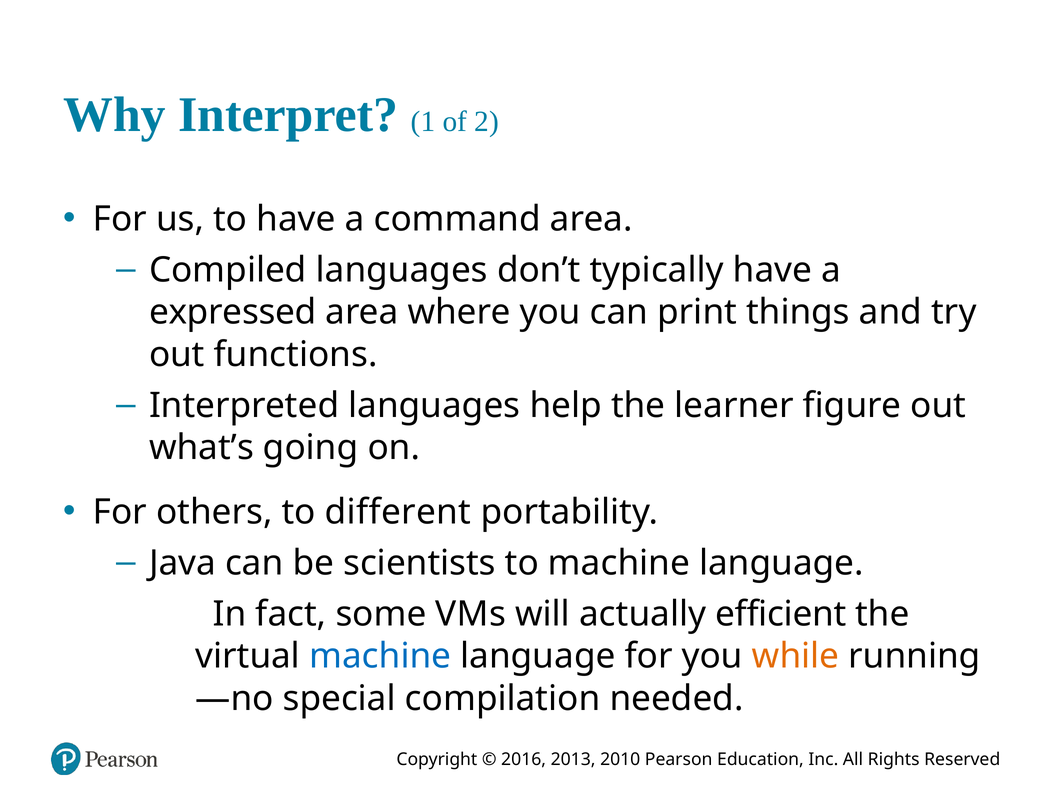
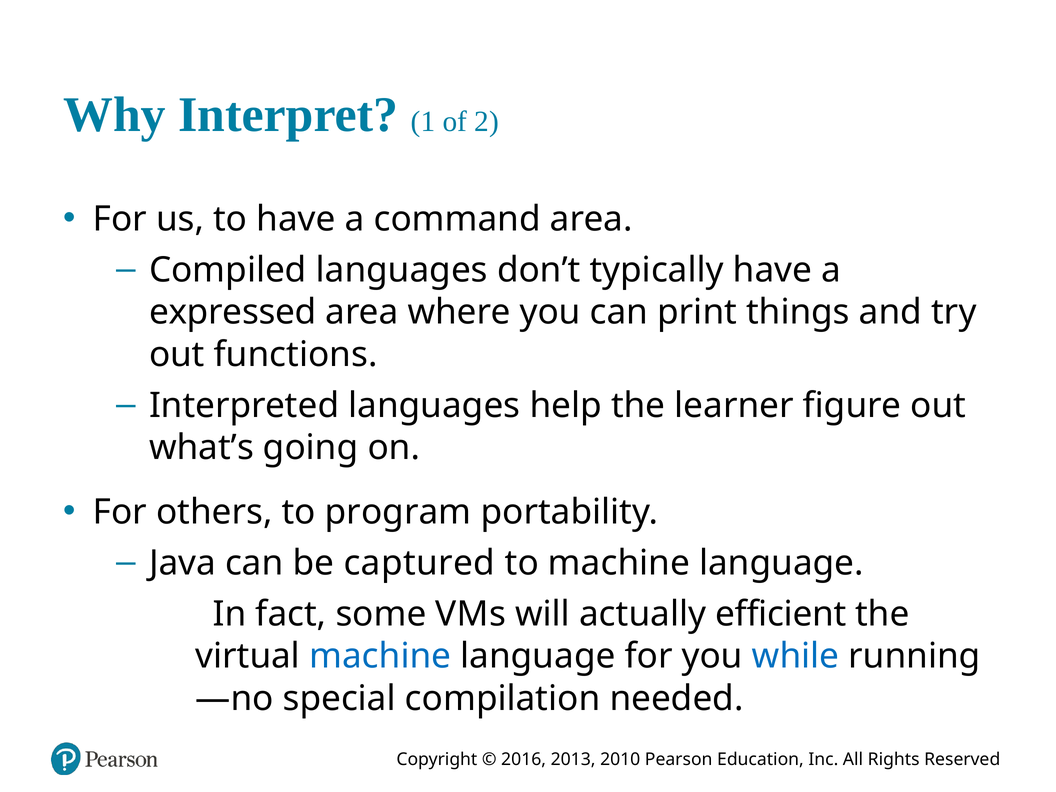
different: different -> program
scientists: scientists -> captured
while colour: orange -> blue
